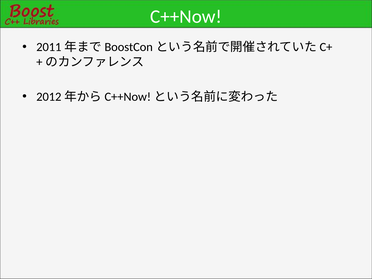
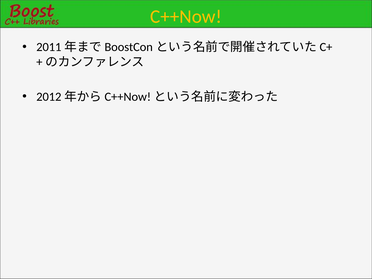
C++Now colour: white -> yellow
